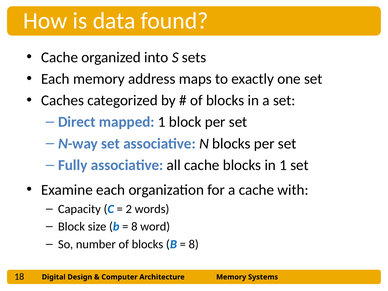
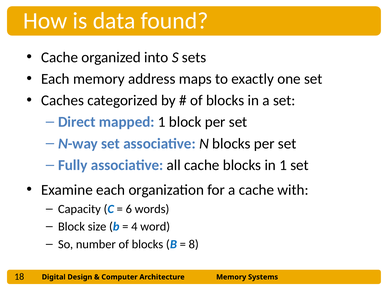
2: 2 -> 6
8 at (134, 227): 8 -> 4
